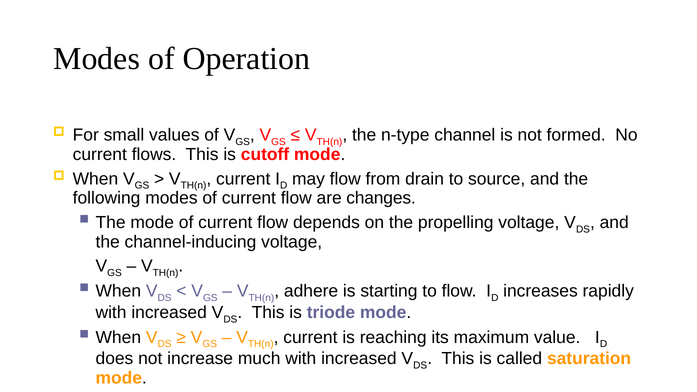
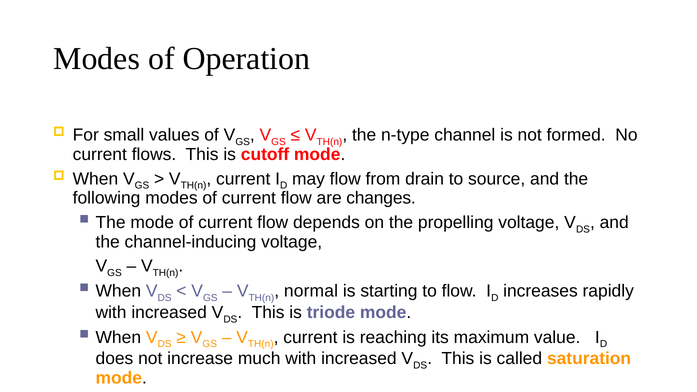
adhere: adhere -> normal
